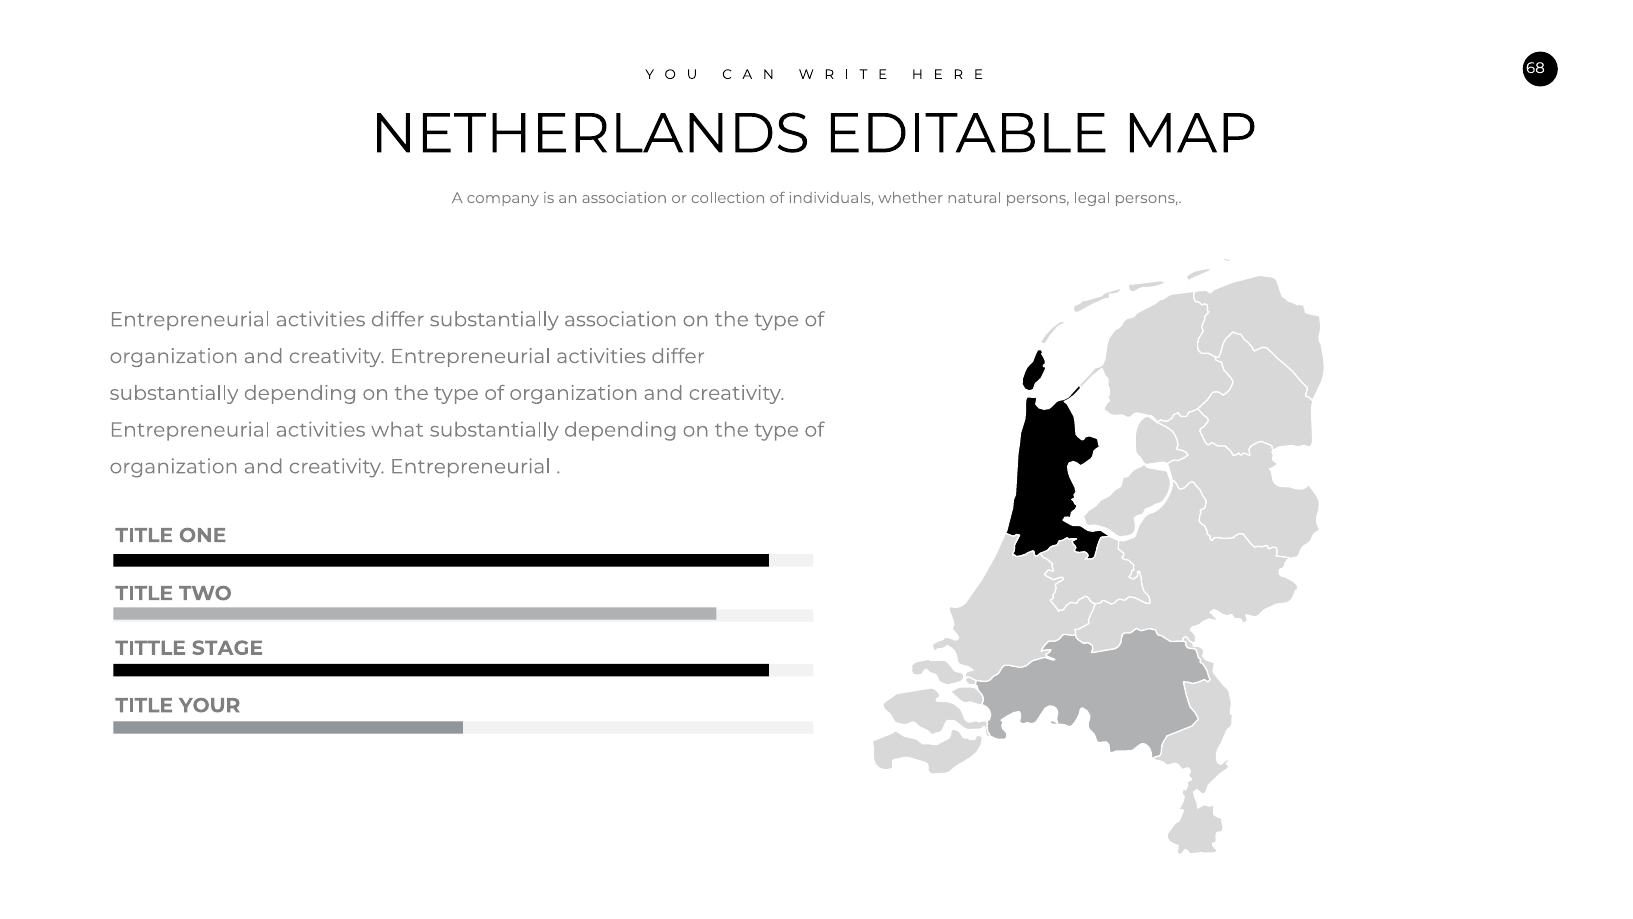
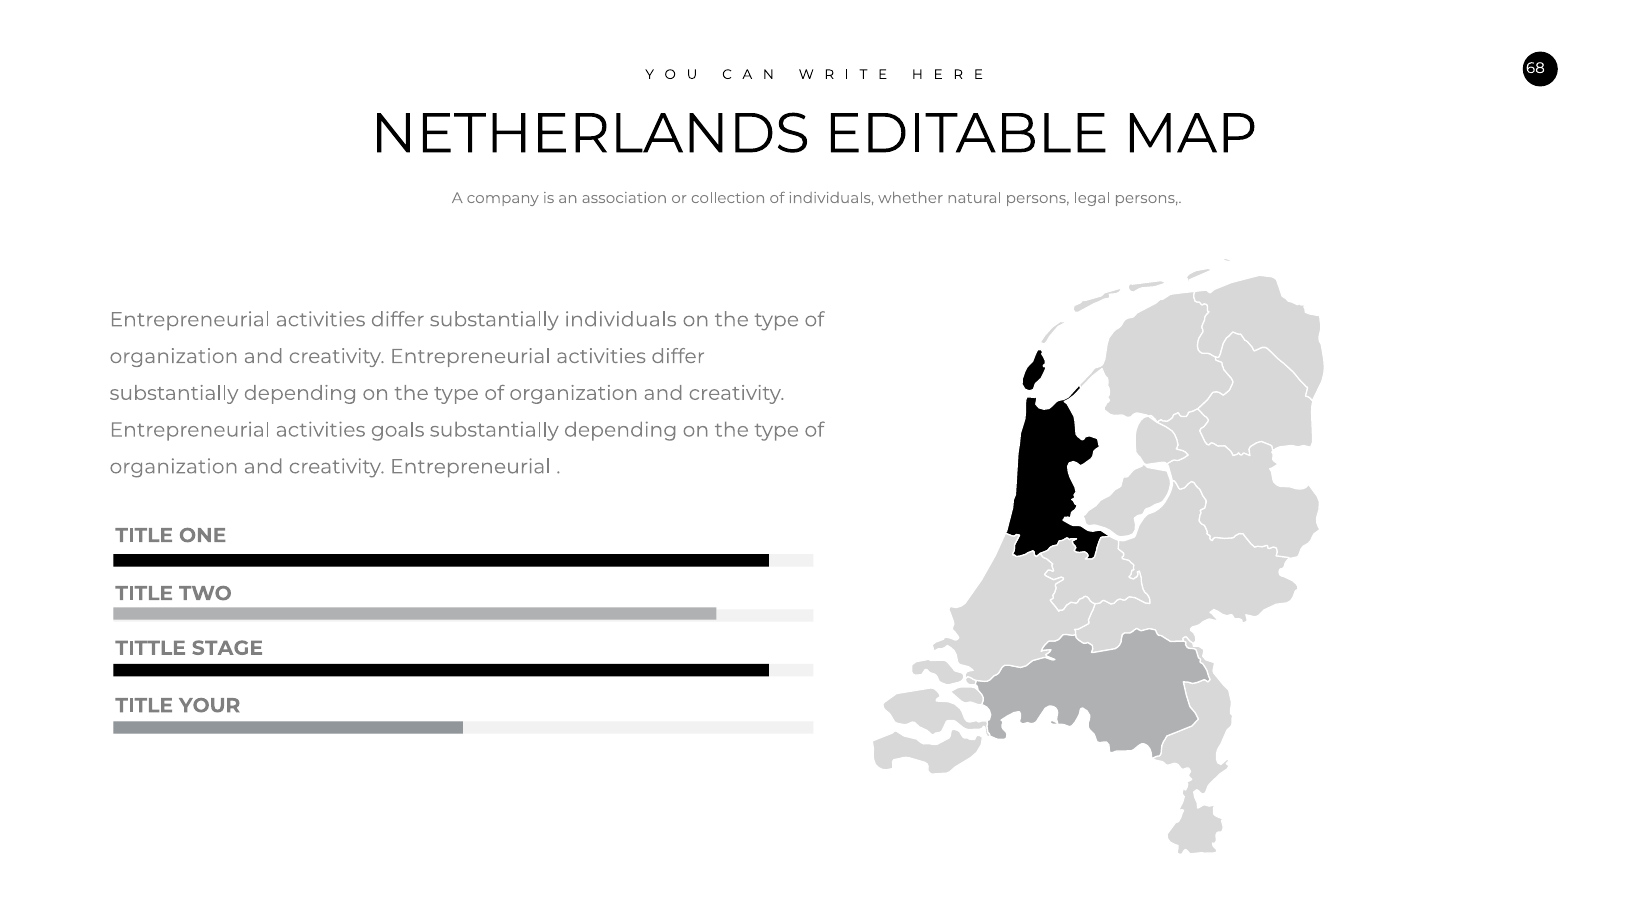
substantially association: association -> individuals
what: what -> goals
